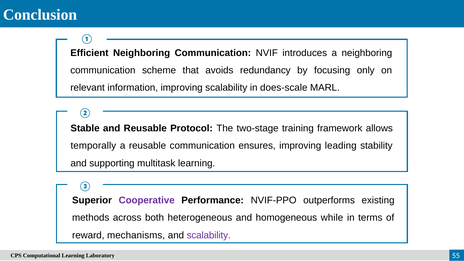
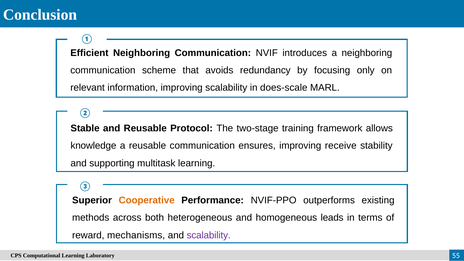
temporally: temporally -> knowledge
leading: leading -> receive
Cooperative colour: purple -> orange
while: while -> leads
